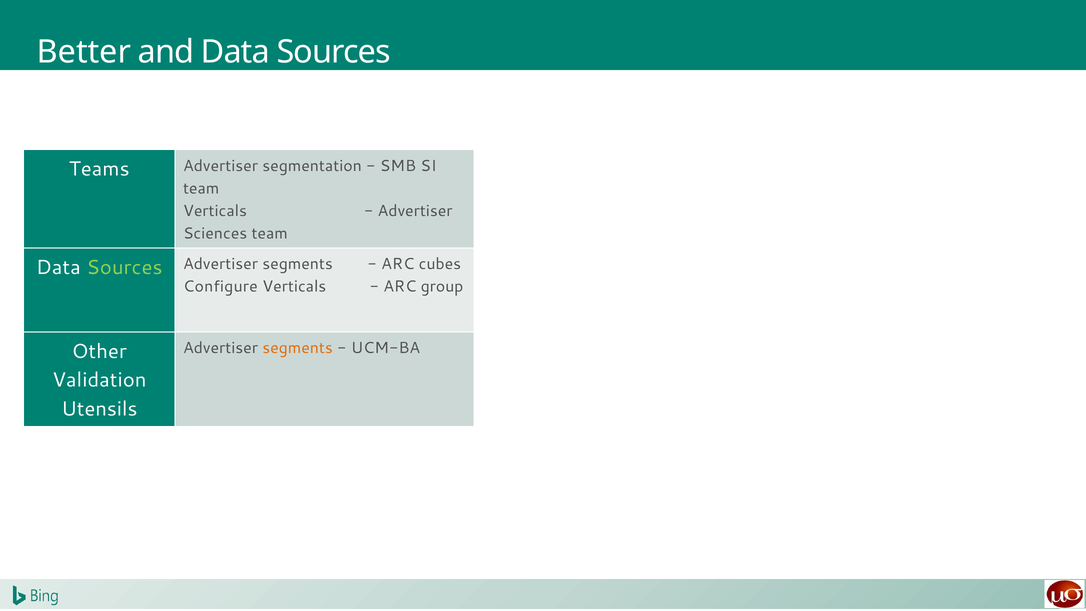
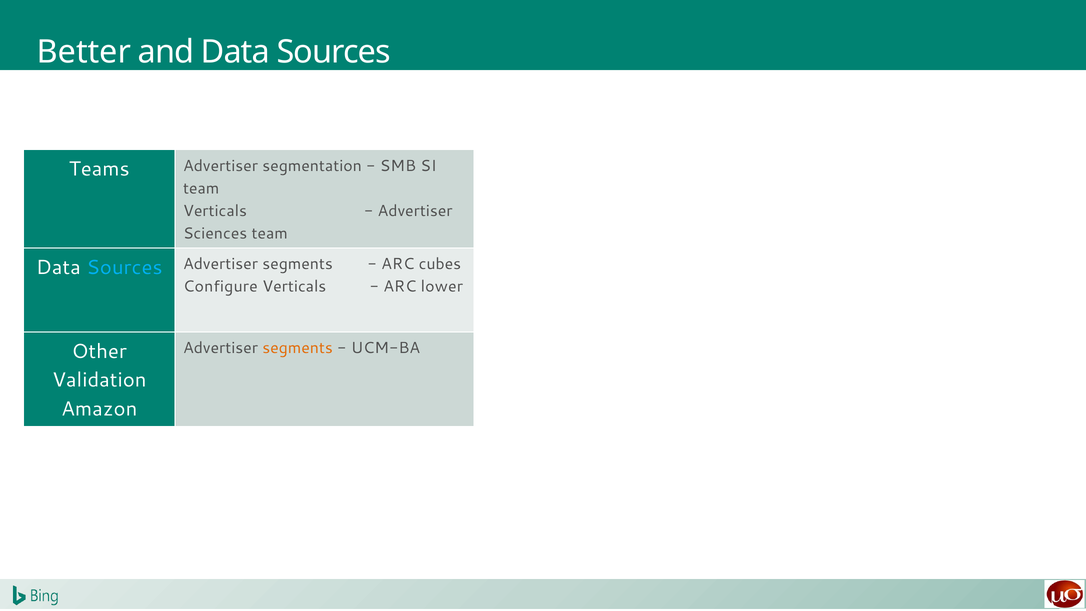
Sources at (124, 268) colour: light green -> light blue
group: group -> lower
Utensils: Utensils -> Amazon
